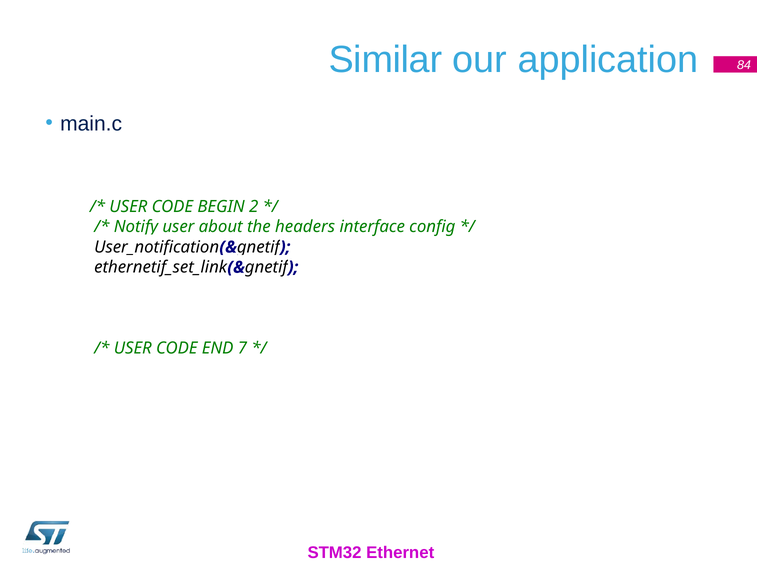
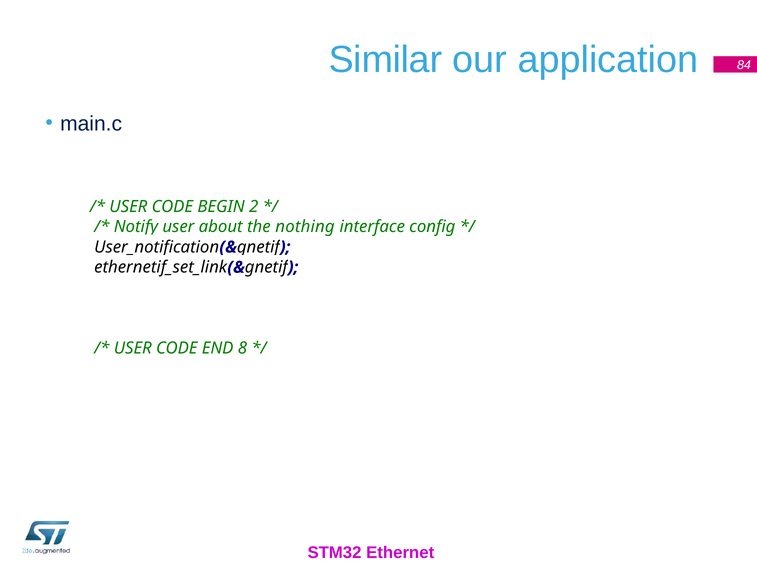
headers: headers -> nothing
7: 7 -> 8
